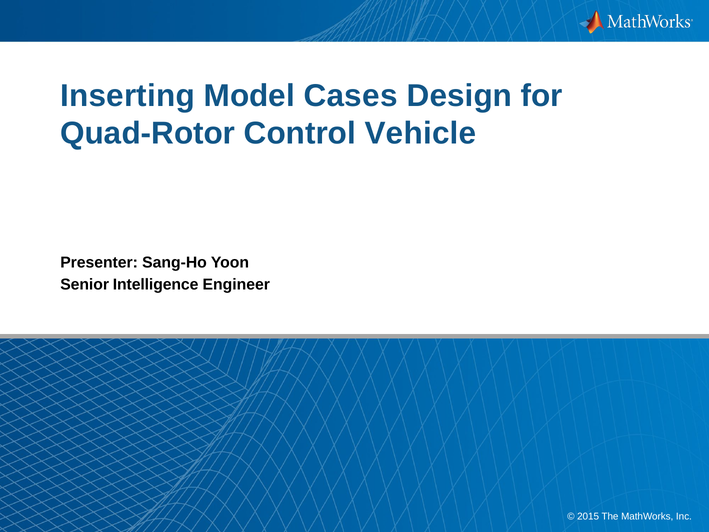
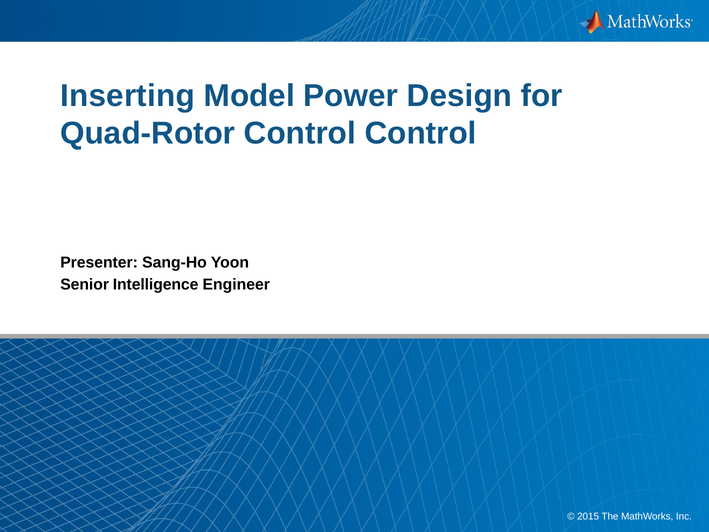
Cases: Cases -> Power
Control Vehicle: Vehicle -> Control
